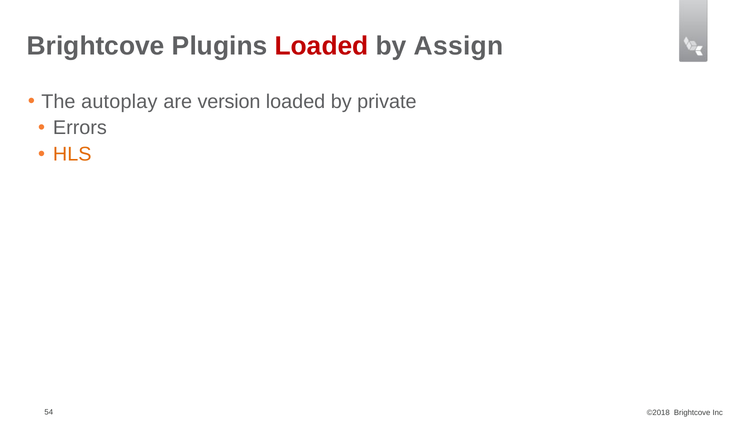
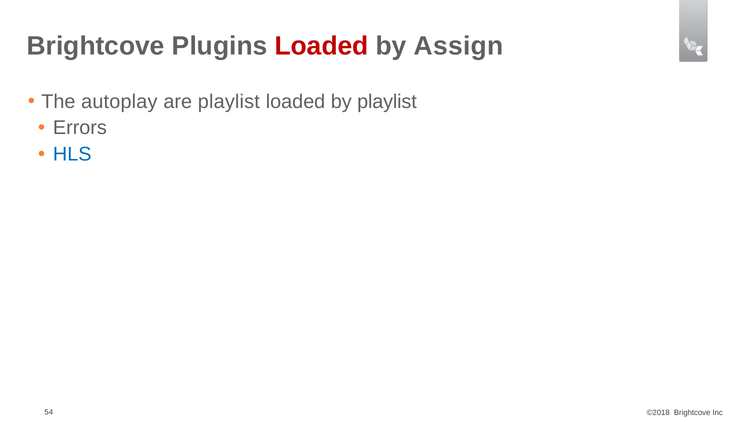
are version: version -> playlist
by private: private -> playlist
HLS colour: orange -> blue
